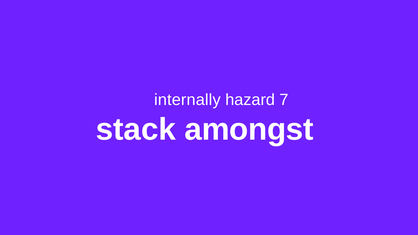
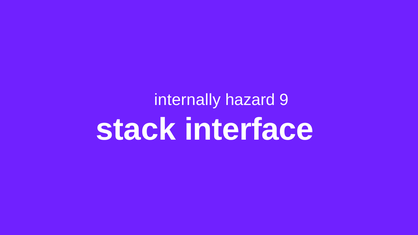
7: 7 -> 9
amongst: amongst -> interface
